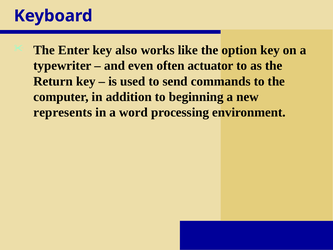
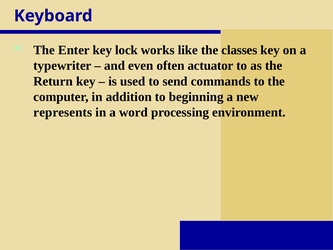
also: also -> lock
option: option -> classes
